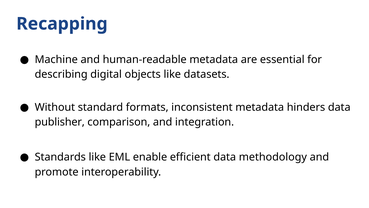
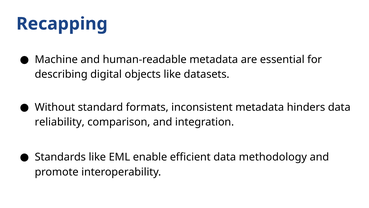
publisher: publisher -> reliability
